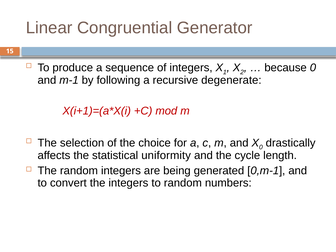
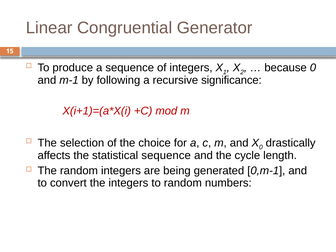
degenerate: degenerate -> significance
statistical uniformity: uniformity -> sequence
